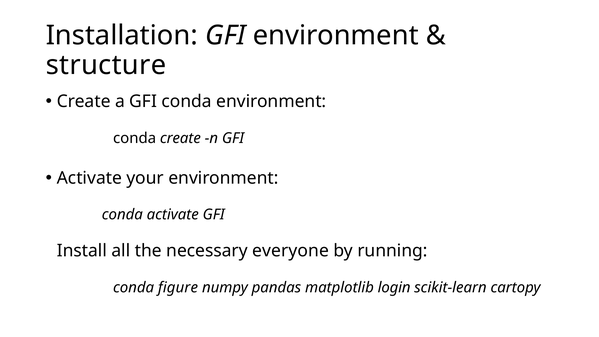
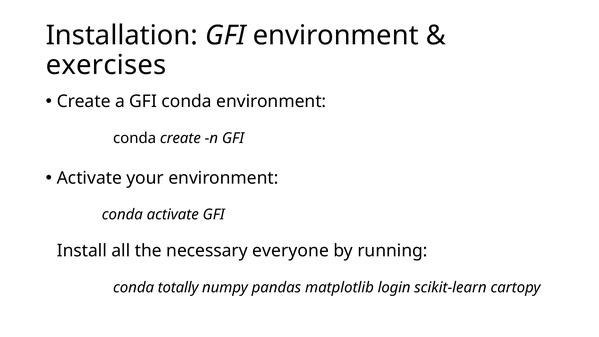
structure: structure -> exercises
figure: figure -> totally
